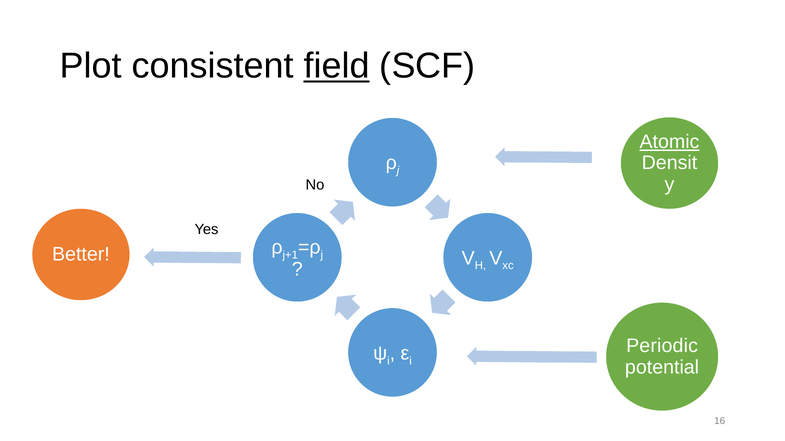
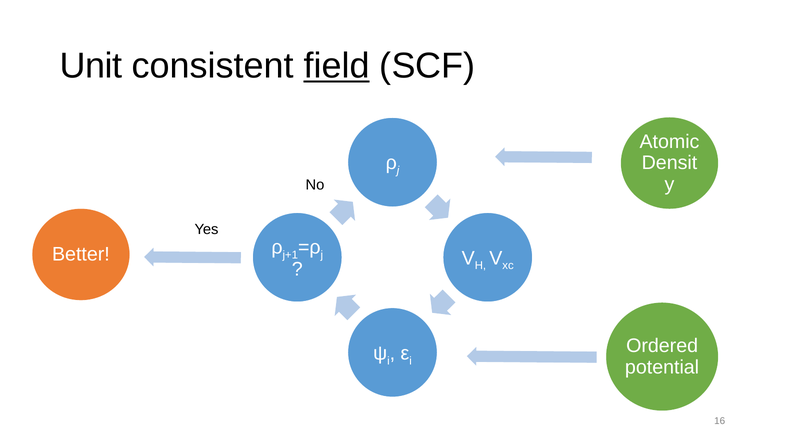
Plot: Plot -> Unit
Atomic underline: present -> none
Periodic: Periodic -> Ordered
